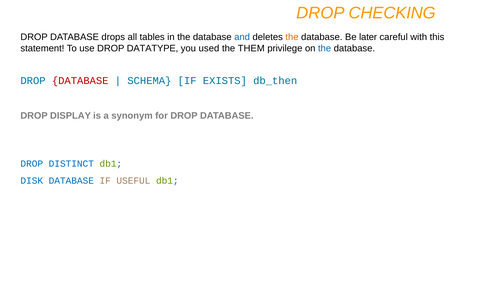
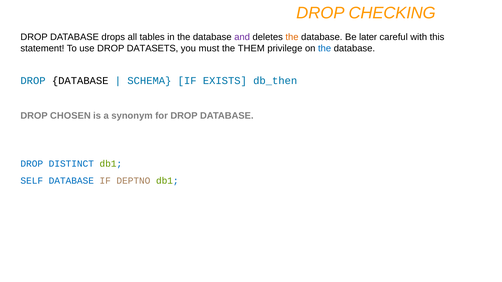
and colour: blue -> purple
DATATYPE: DATATYPE -> DATASETS
used: used -> must
DATABASE at (80, 81) colour: red -> black
DISPLAY: DISPLAY -> CHOSEN
DISK: DISK -> SELF
USEFUL: USEFUL -> DEPTNO
